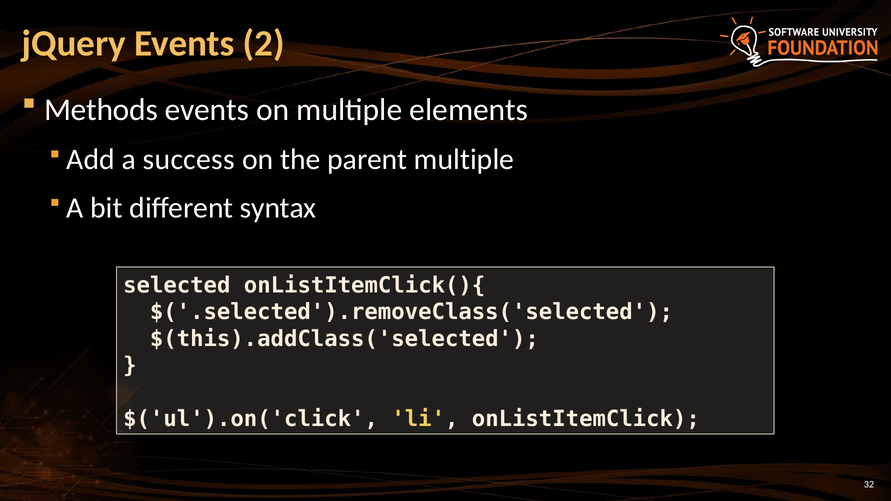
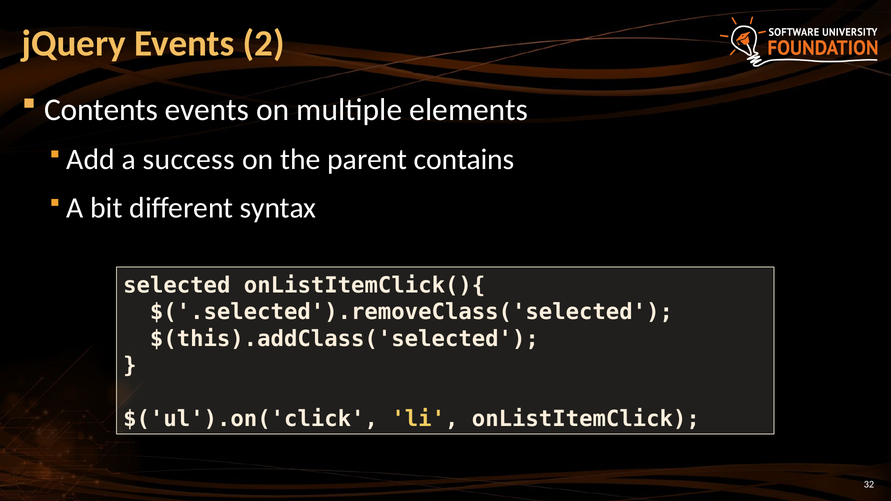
Methods: Methods -> Contents
parent multiple: multiple -> contains
